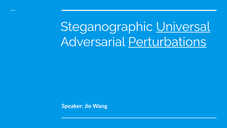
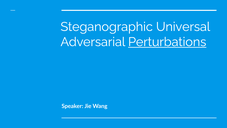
Universal underline: present -> none
